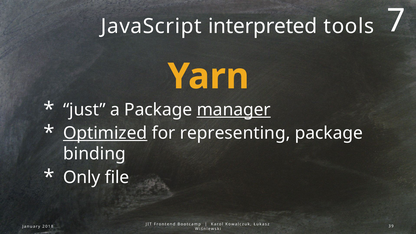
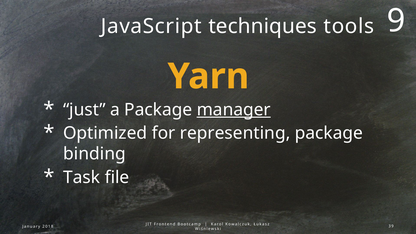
interpreted: interpreted -> techniques
7: 7 -> 9
Optimized underline: present -> none
Only: Only -> Task
